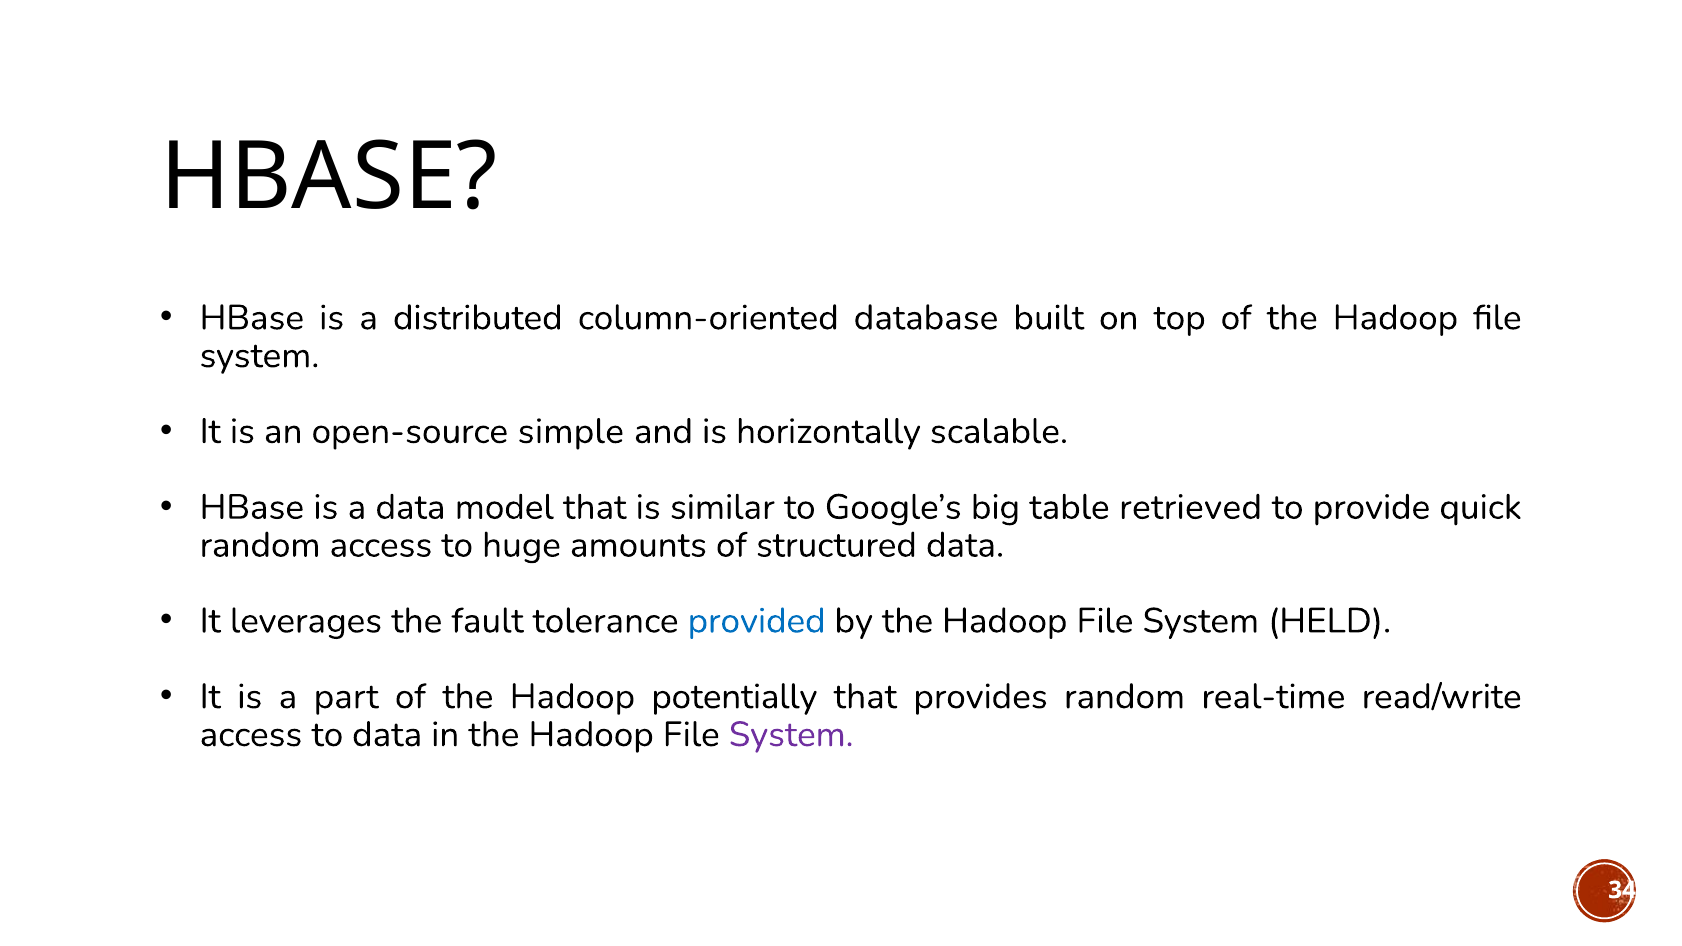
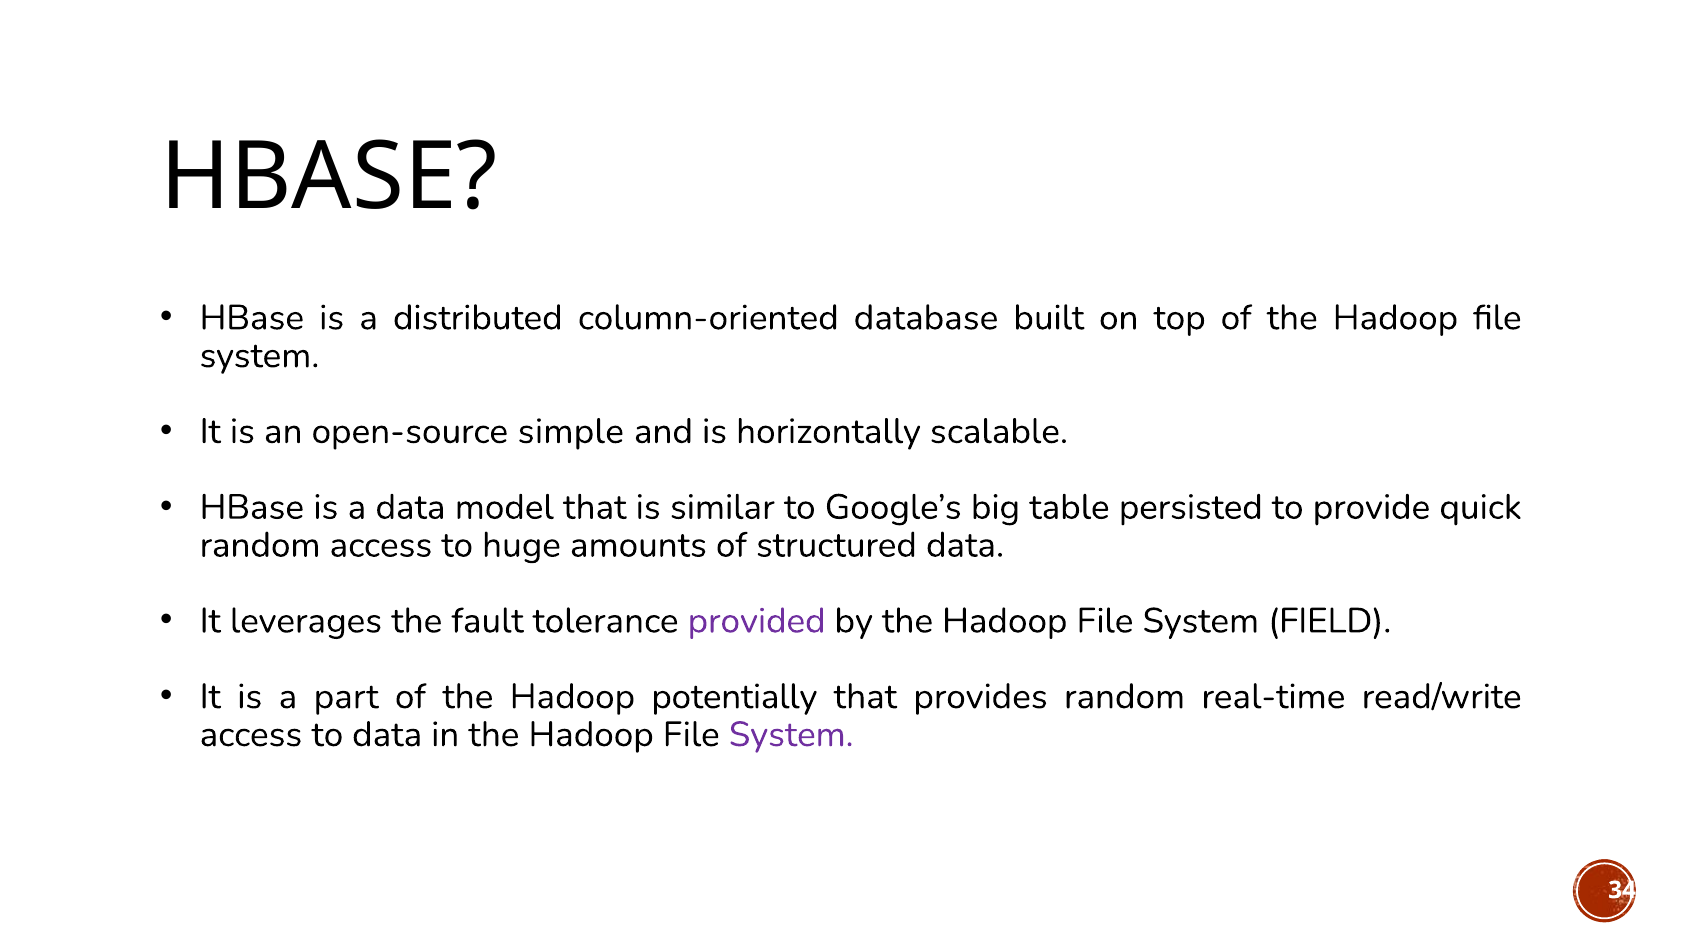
retrieved: retrieved -> persisted
provided colour: blue -> purple
HELD: HELD -> FIELD
